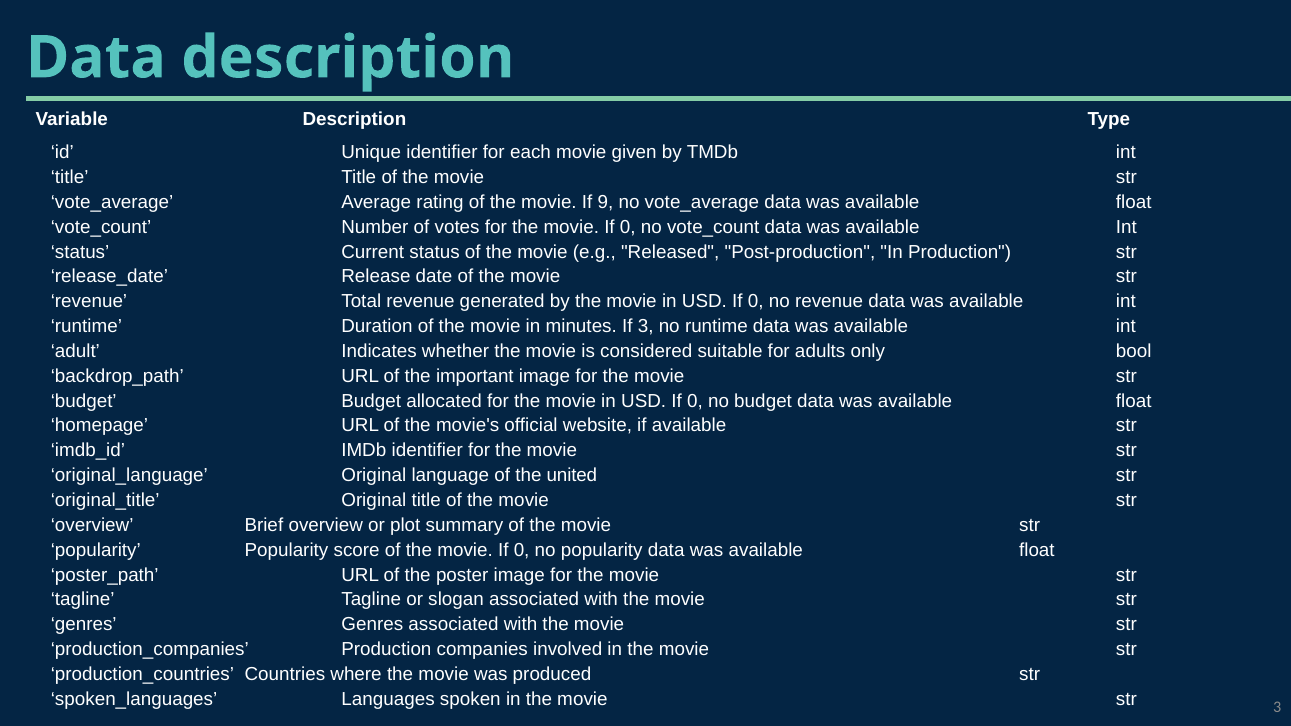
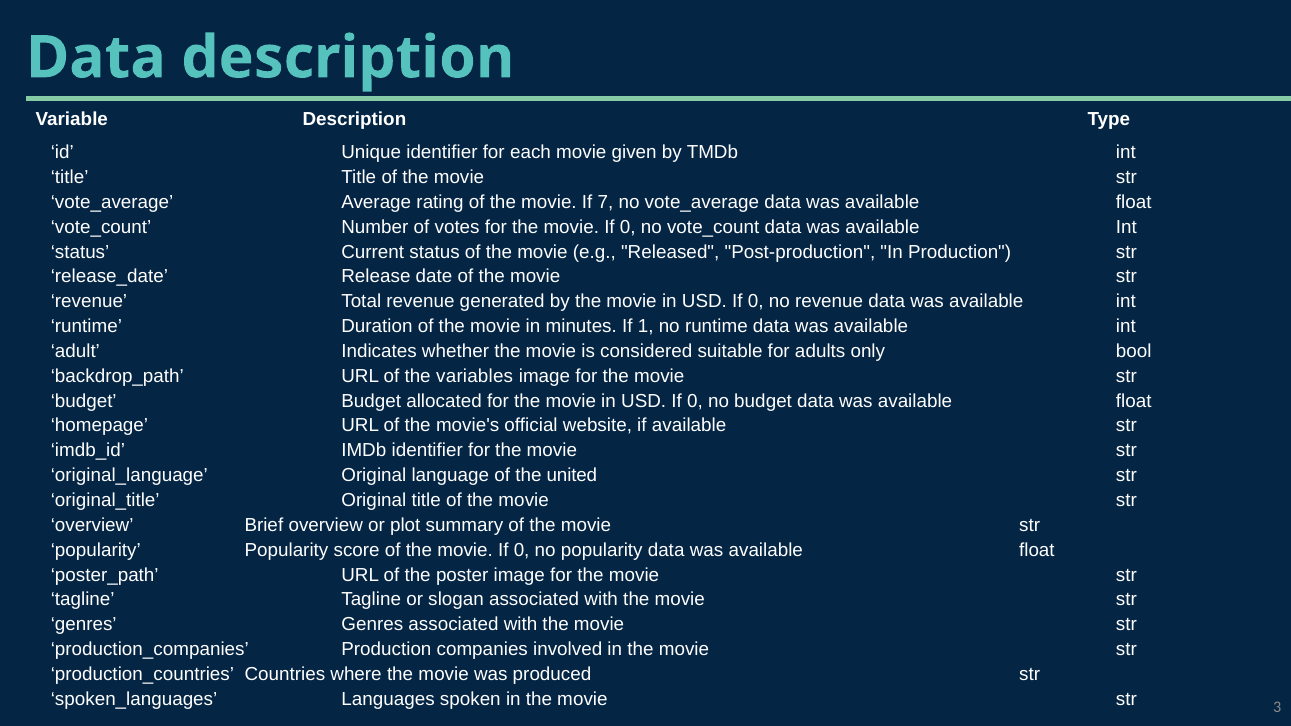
9: 9 -> 7
If 3: 3 -> 1
important: important -> variables
